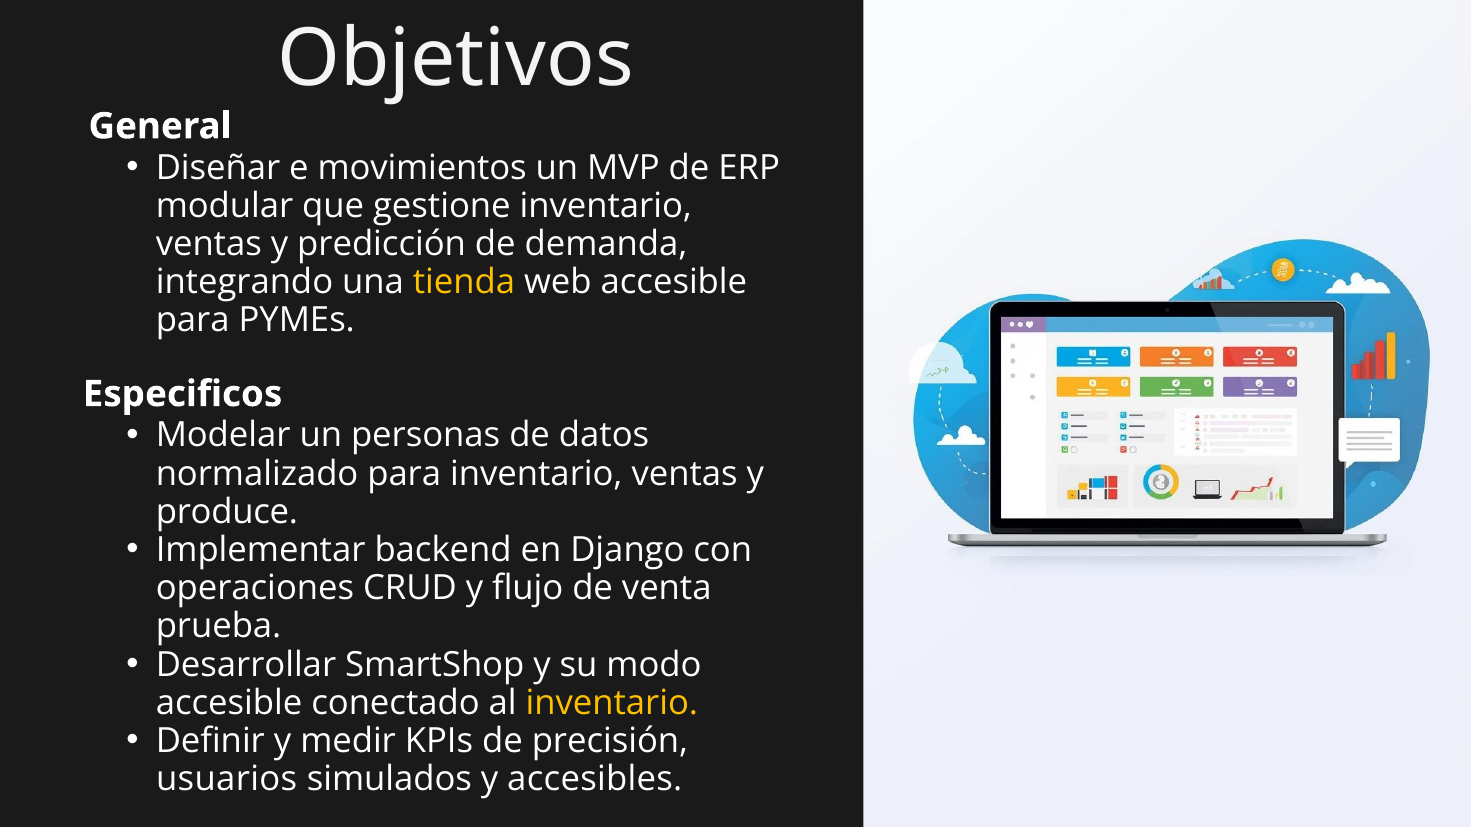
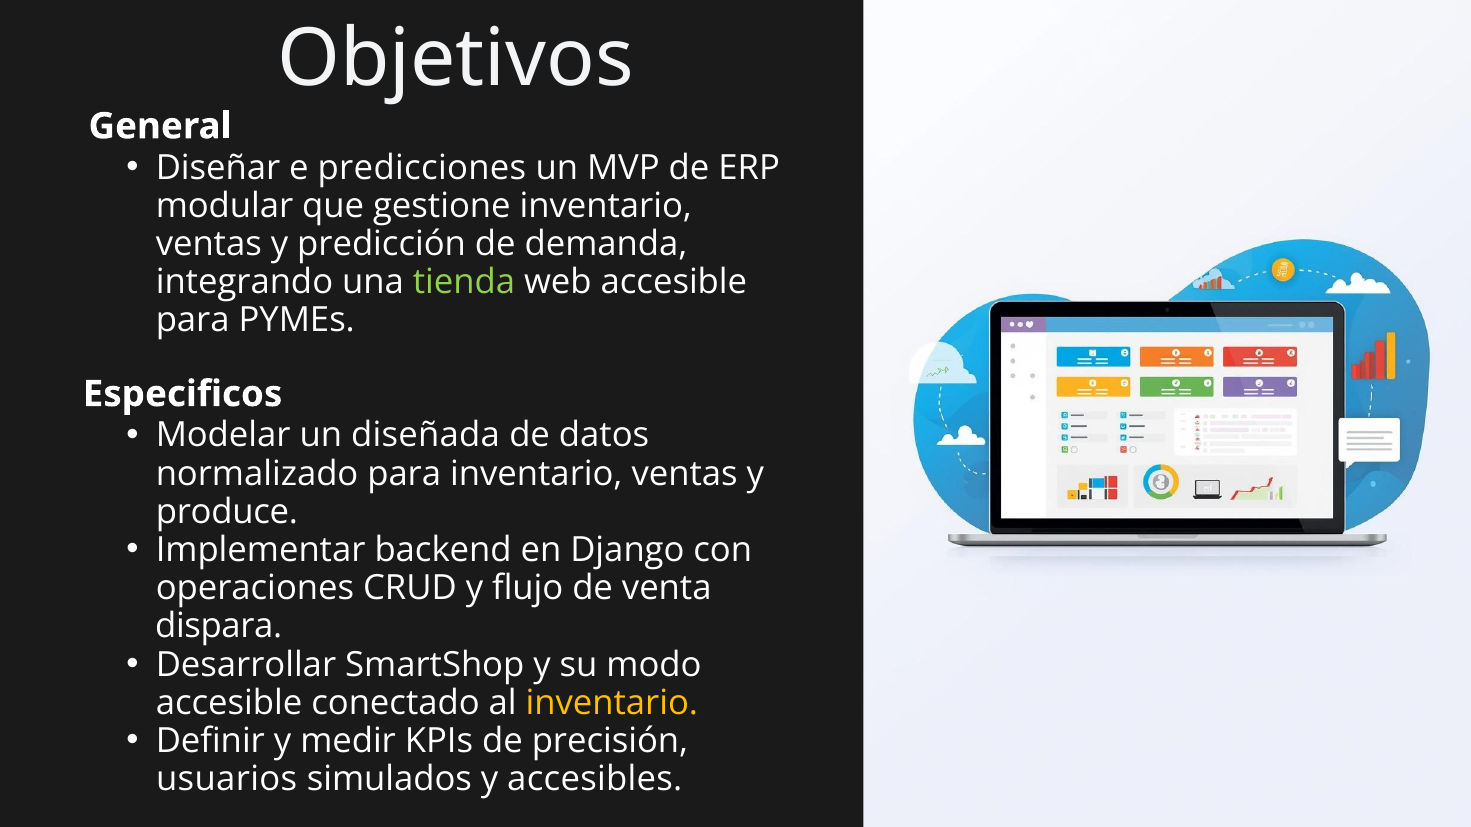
movimientos: movimientos -> predicciones
tienda colour: yellow -> light green
personas: personas -> diseñada
prueba: prueba -> dispara
